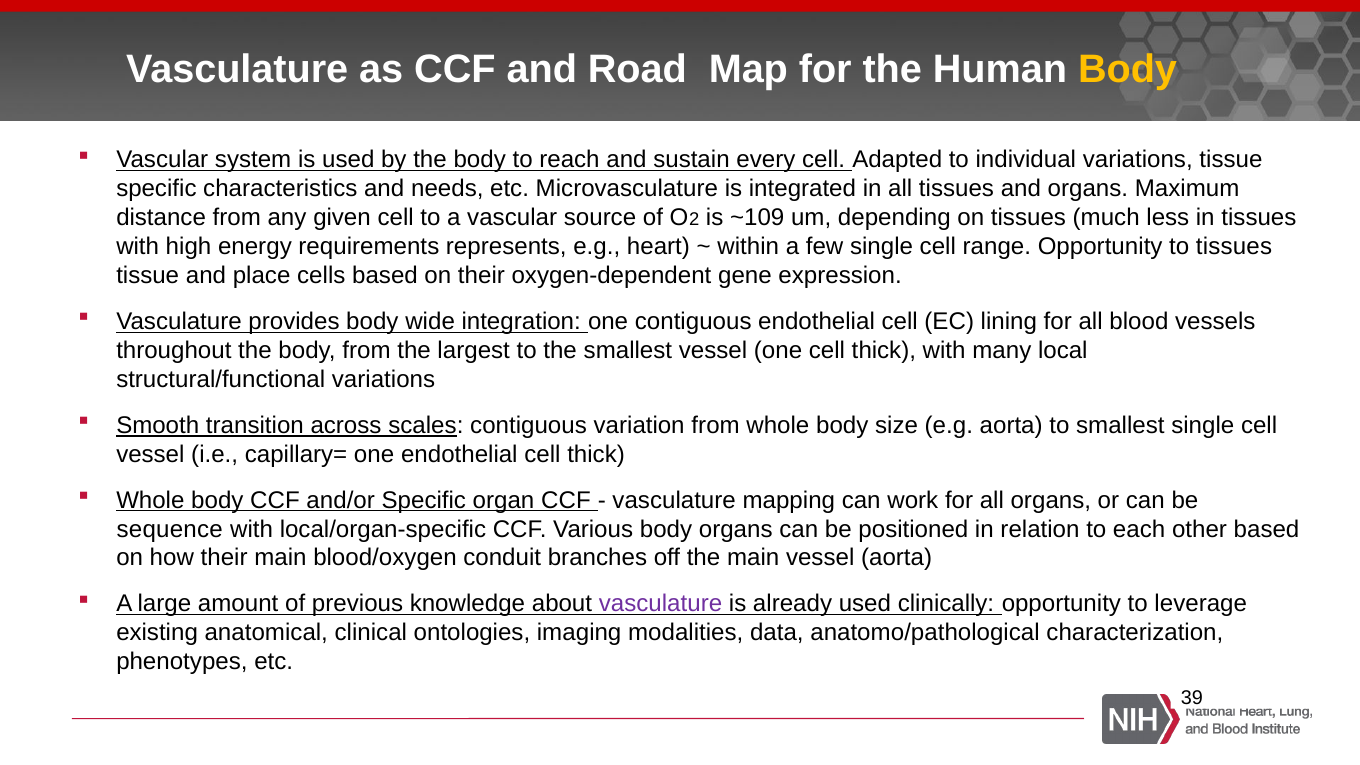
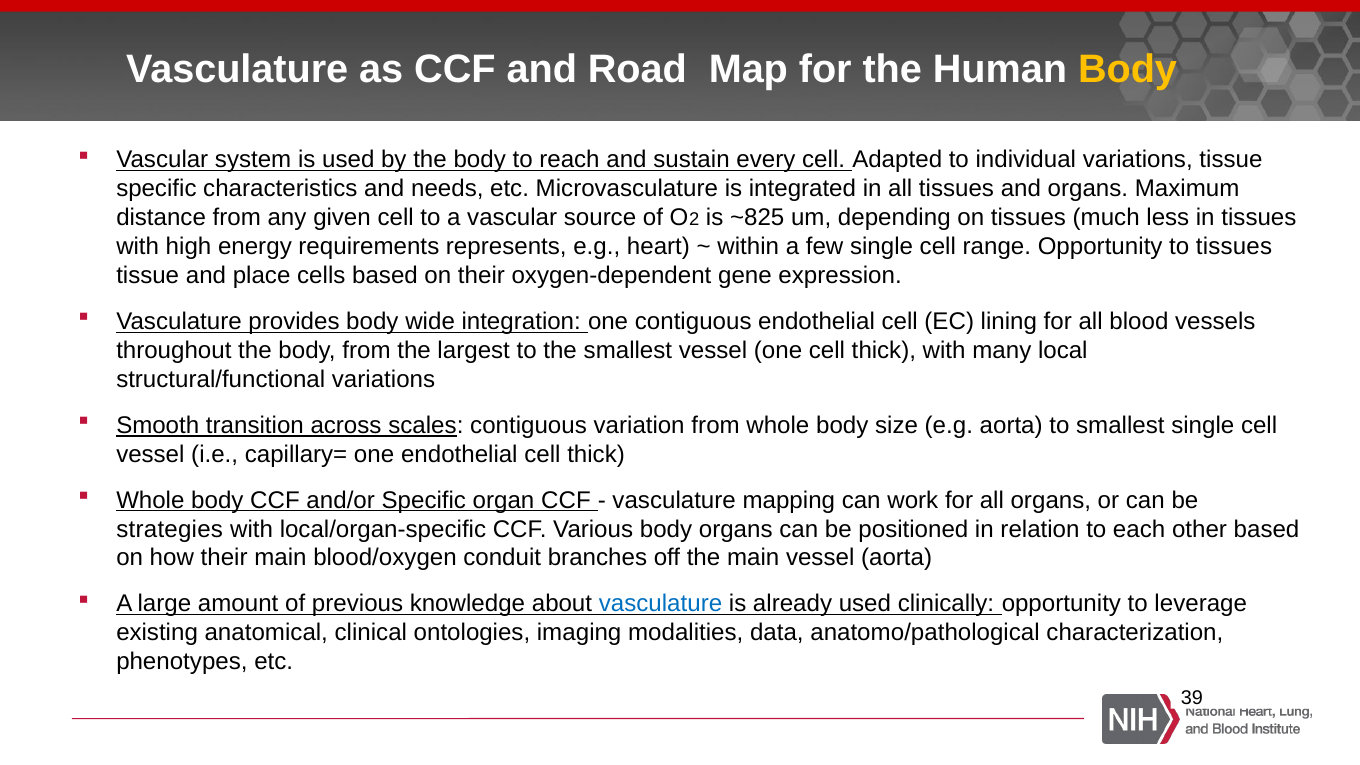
~109: ~109 -> ~825
sequence: sequence -> strategies
vasculature at (660, 604) colour: purple -> blue
